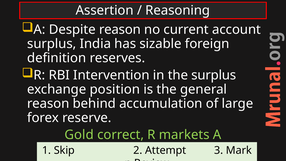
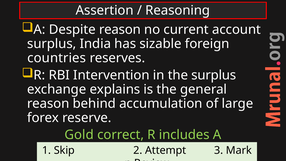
definition: definition -> countries
position: position -> explains
markets: markets -> includes
